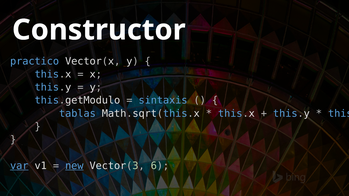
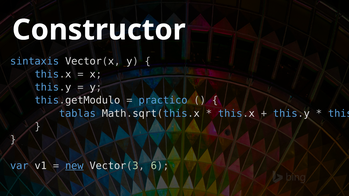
practico: practico -> sintaxis
sintaxis: sintaxis -> practico
var underline: present -> none
